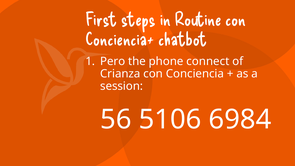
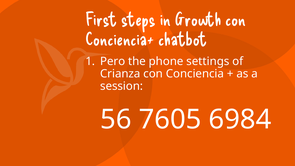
Routine: Routine -> Growth
connect: connect -> settings
5106: 5106 -> 7605
